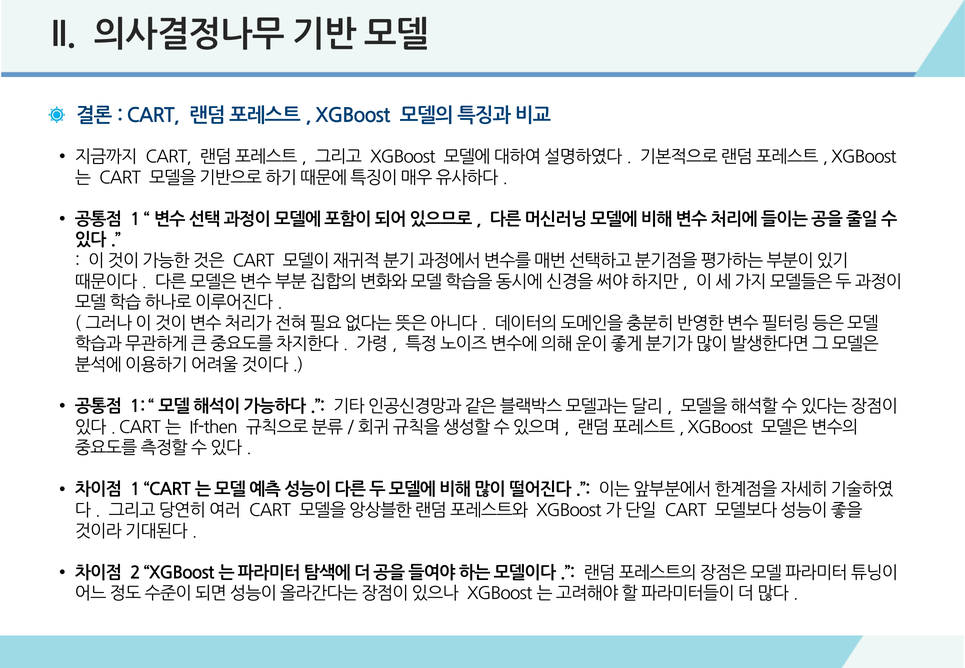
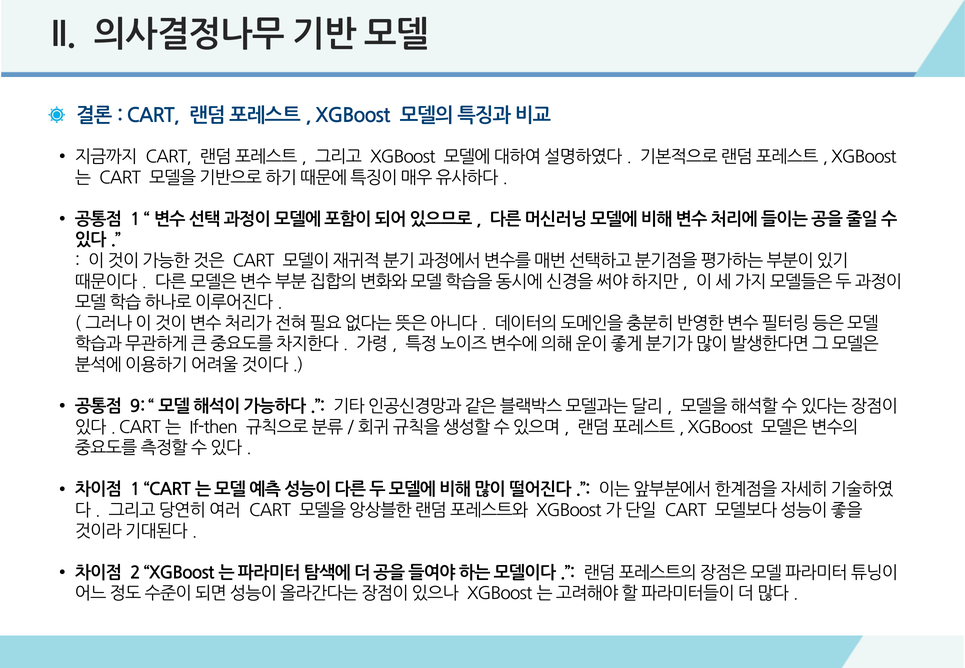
1 at (138, 407): 1 -> 9
